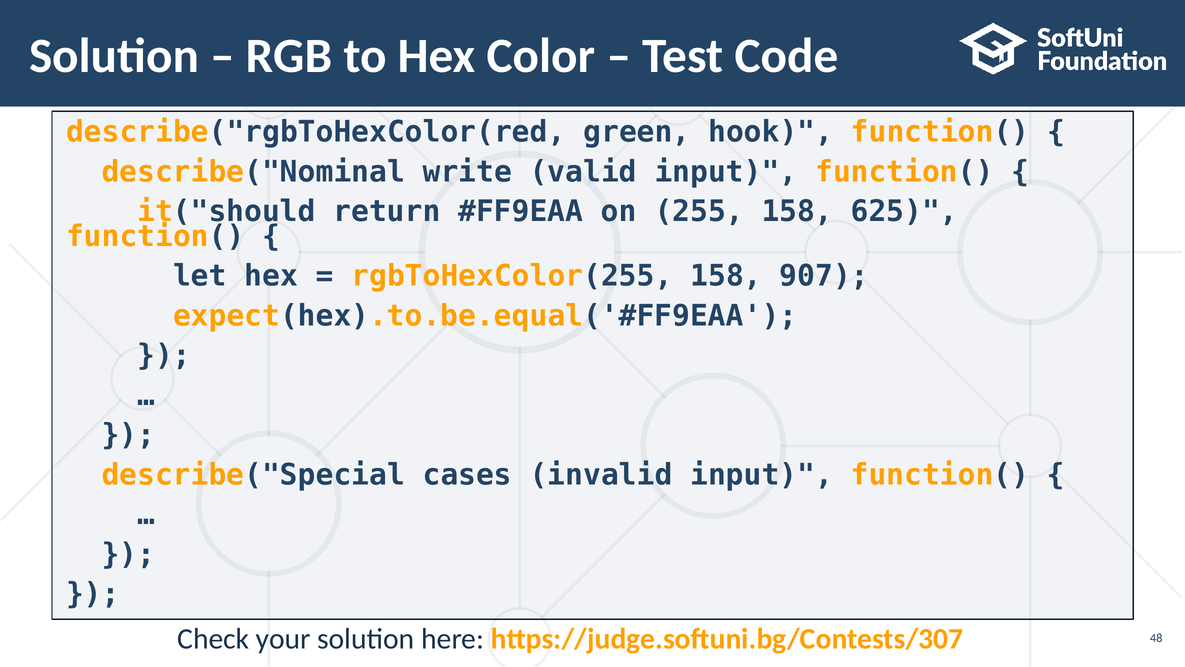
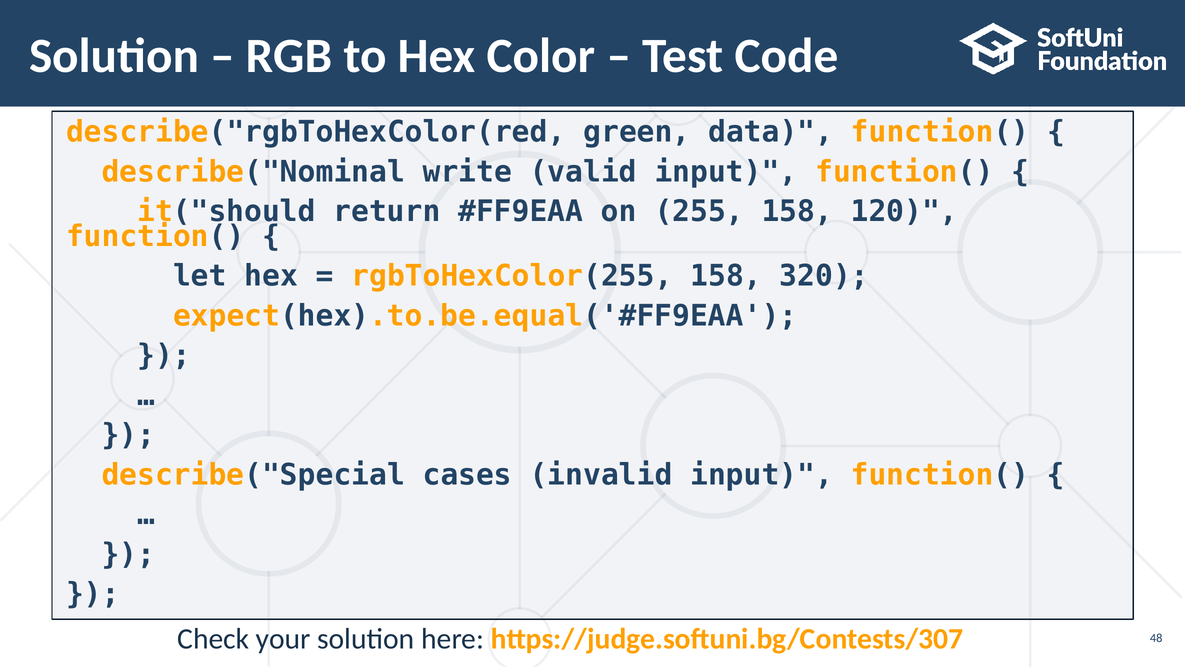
hook: hook -> data
625: 625 -> 120
907: 907 -> 320
